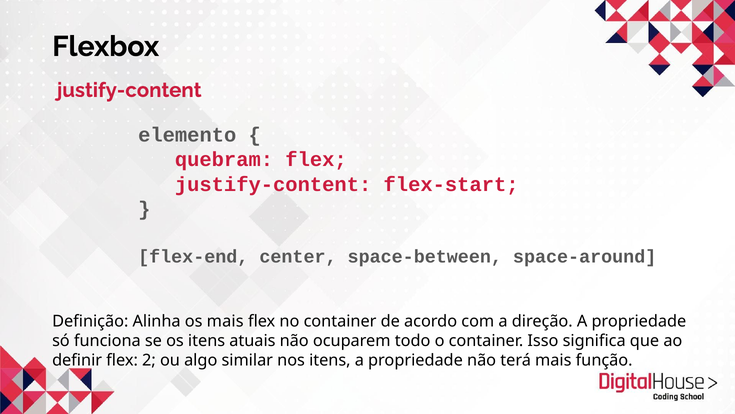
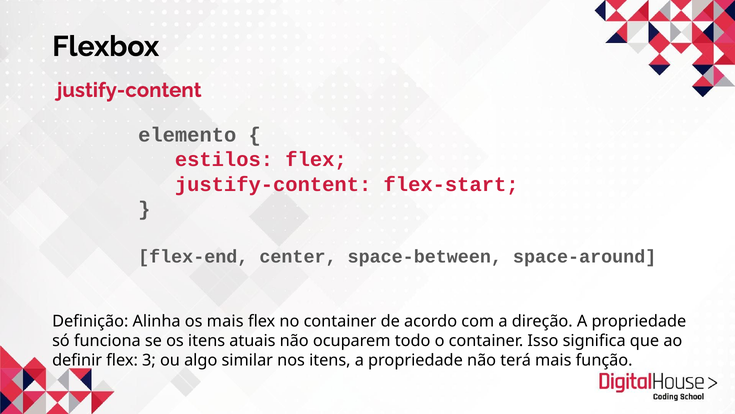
quebram: quebram -> estilos
2: 2 -> 3
